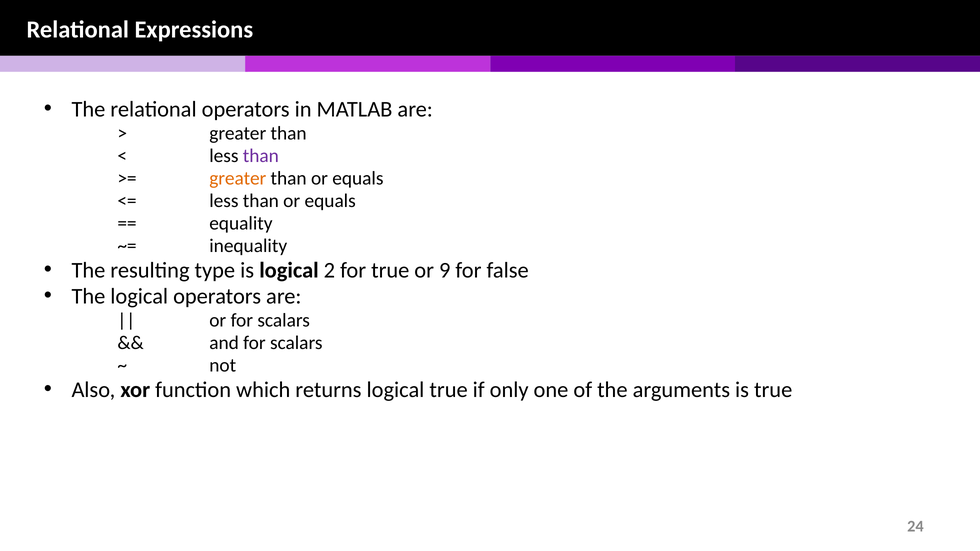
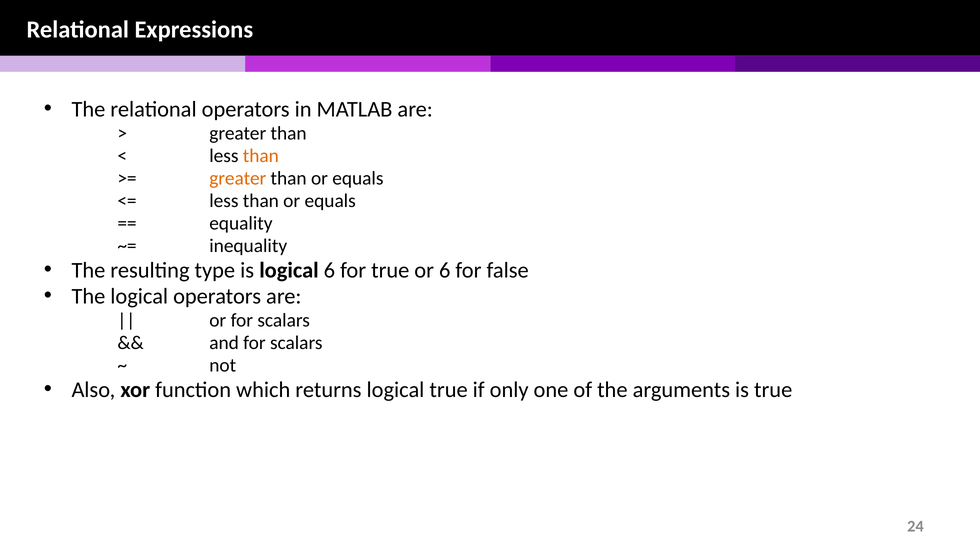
than at (261, 156) colour: purple -> orange
logical 2: 2 -> 6
or 9: 9 -> 6
